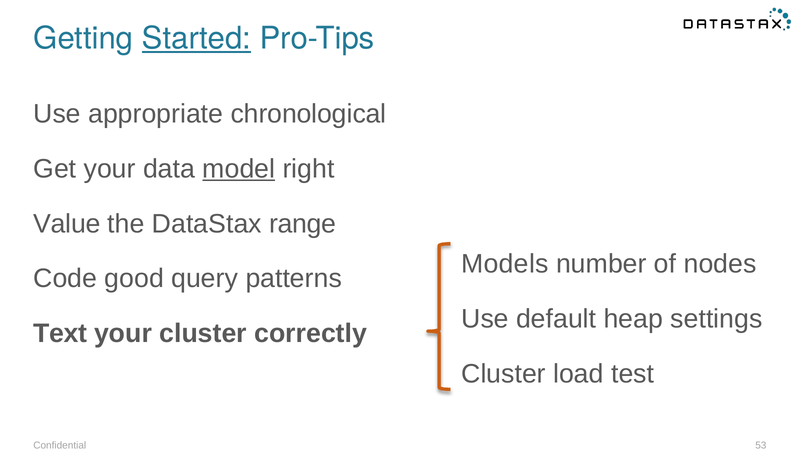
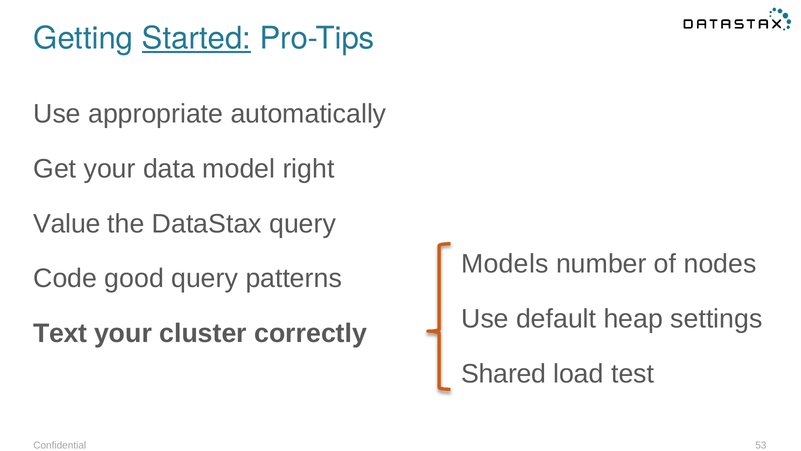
chronological: chronological -> automatically
model underline: present -> none
DataStax range: range -> query
Cluster at (504, 373): Cluster -> Shared
